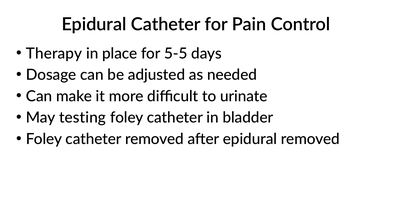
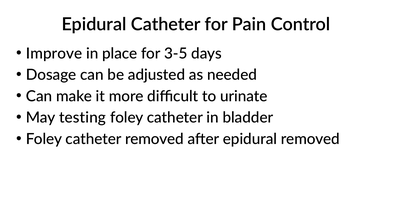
Therapy: Therapy -> Improve
5-5: 5-5 -> 3-5
